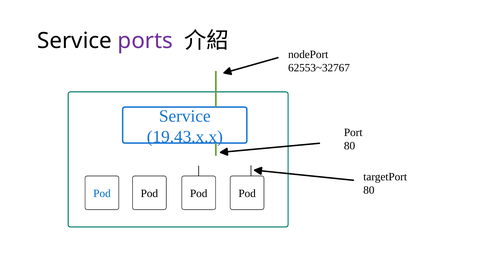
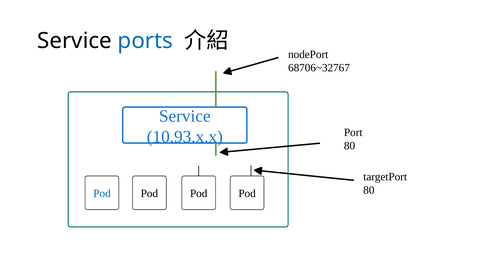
ports colour: purple -> blue
62553~32767: 62553~32767 -> 68706~32767
19.43.x.x: 19.43.x.x -> 10.93.x.x
